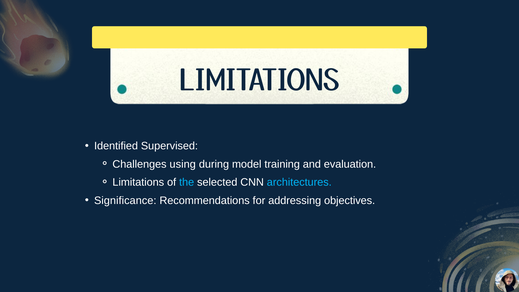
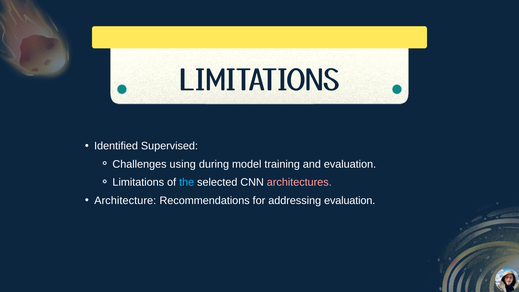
architectures colour: light blue -> pink
Significance: Significance -> Architecture
addressing objectives: objectives -> evaluation
